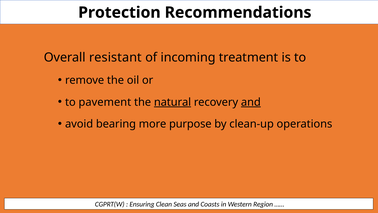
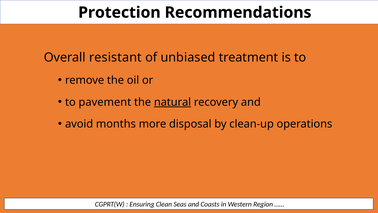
incoming: incoming -> unbiased
and at (251, 102) underline: present -> none
bearing: bearing -> months
purpose: purpose -> disposal
